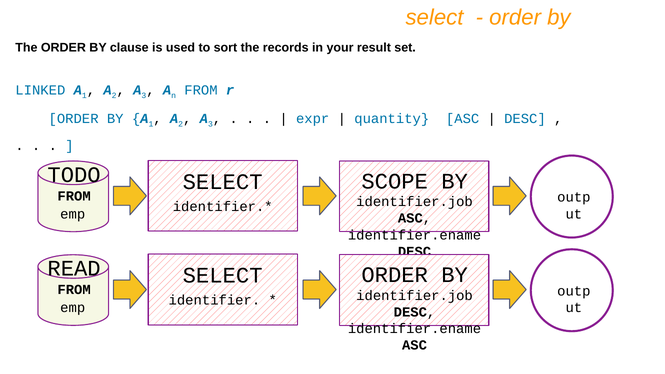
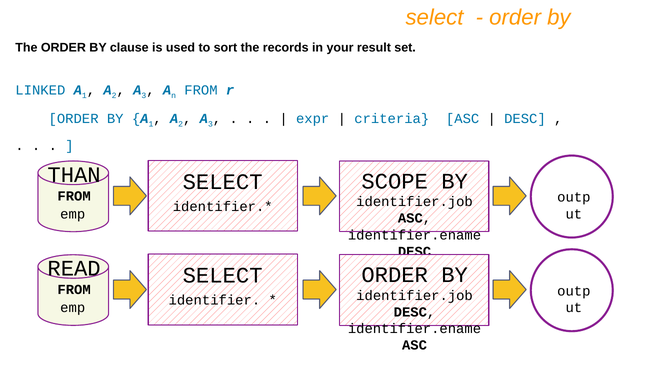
quantity: quantity -> criteria
TODO: TODO -> THAN
